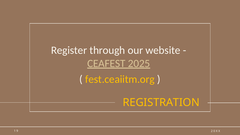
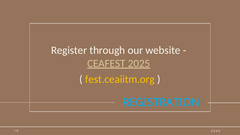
REGISTRATION colour: yellow -> light blue
